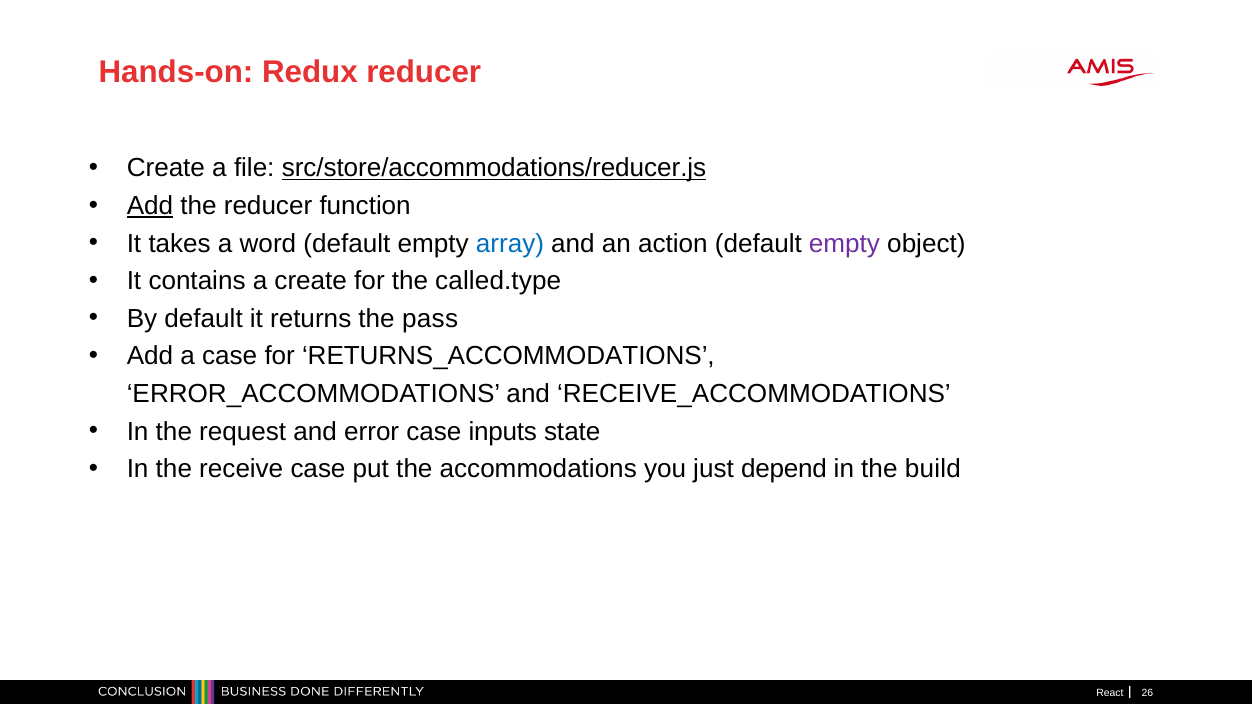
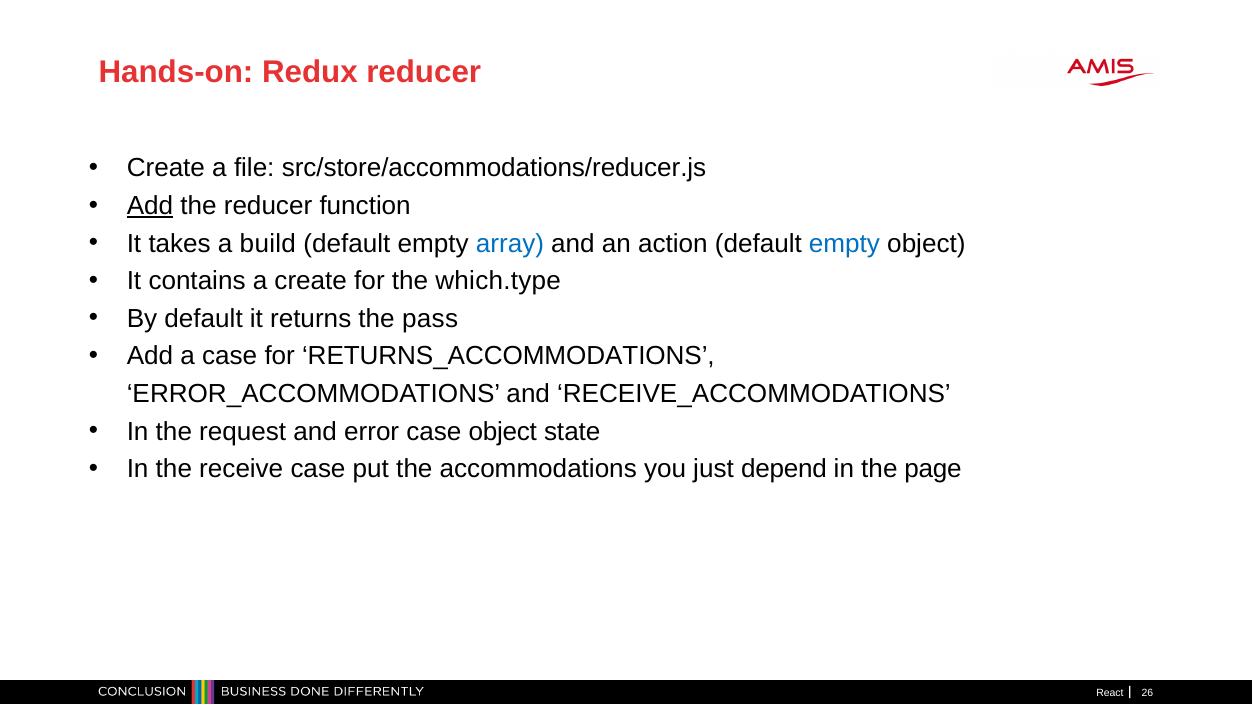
src/store/accommodations/reducer.js underline: present -> none
word: word -> build
empty at (845, 244) colour: purple -> blue
called.type: called.type -> which.type
case inputs: inputs -> object
build: build -> page
